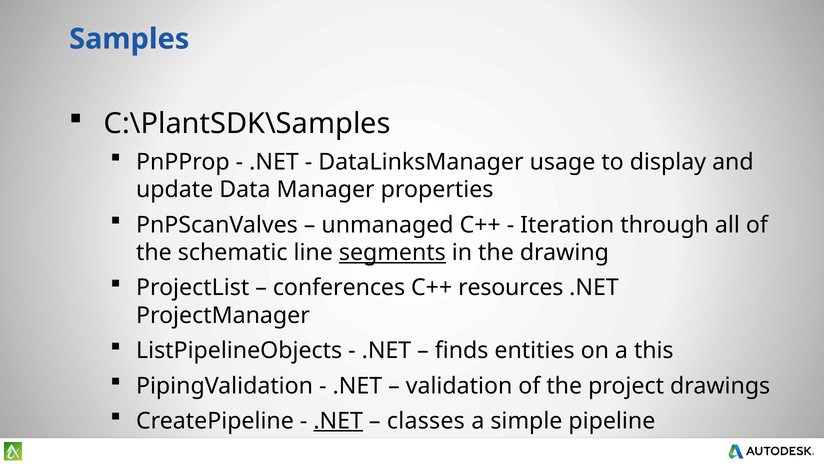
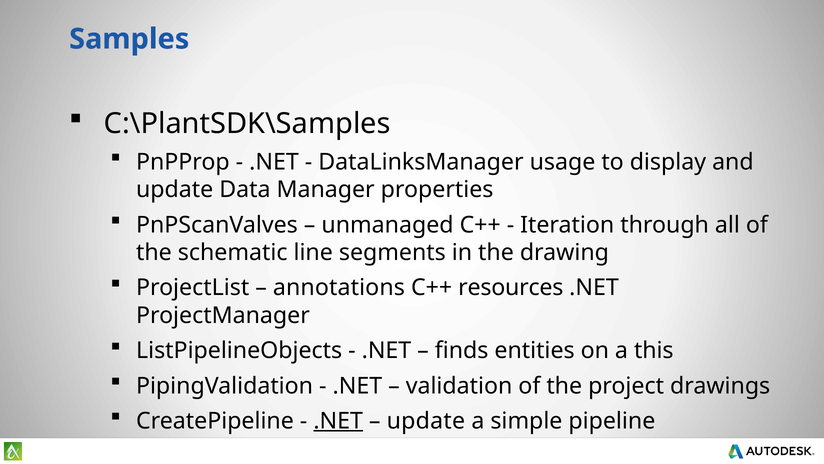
segments underline: present -> none
conferences: conferences -> annotations
classes at (426, 420): classes -> update
